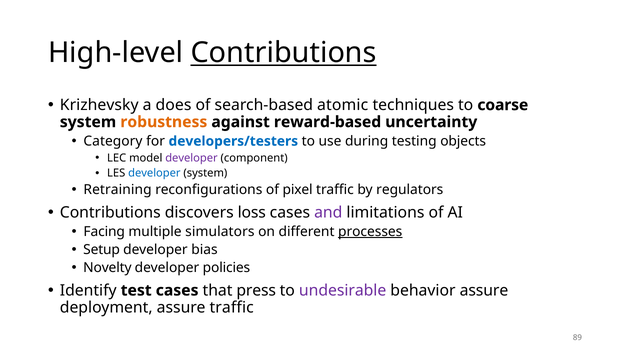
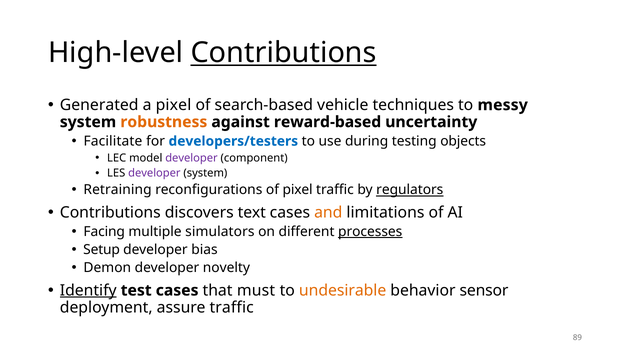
Krizhevsky: Krizhevsky -> Generated
a does: does -> pixel
atomic: atomic -> vehicle
coarse: coarse -> messy
Category: Category -> Facilitate
developer at (154, 173) colour: blue -> purple
regulators underline: none -> present
loss: loss -> text
and colour: purple -> orange
Novelty: Novelty -> Demon
policies: policies -> novelty
Identify underline: none -> present
press: press -> must
undesirable colour: purple -> orange
behavior assure: assure -> sensor
